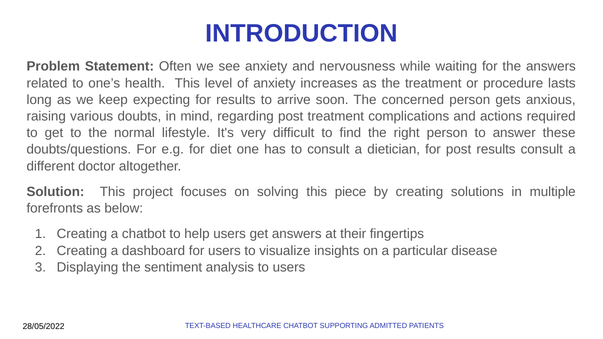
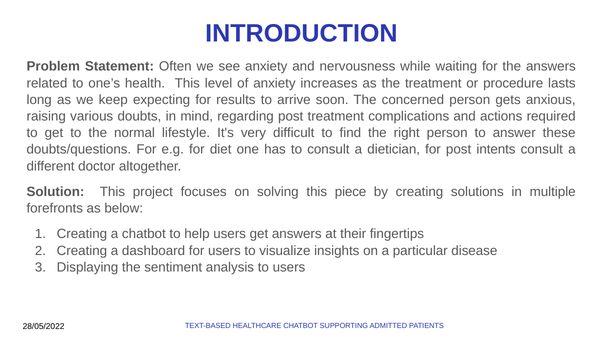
post results: results -> intents
